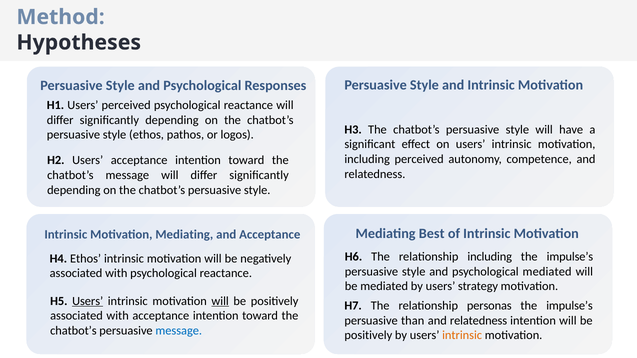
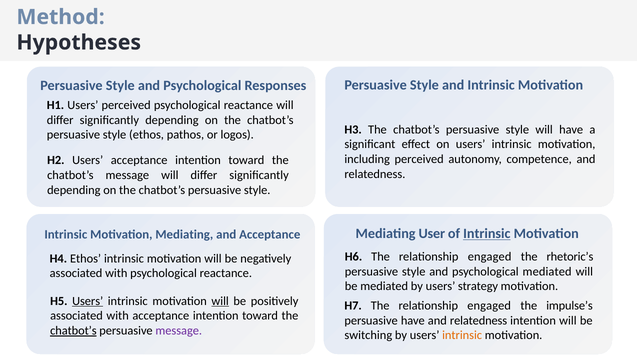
Best: Best -> User
Intrinsic at (487, 234) underline: none -> present
H6 The relationship including: including -> engaged
impulse’s at (570, 257): impulse’s -> rhetoric’s
H7 The relationship personas: personas -> engaged
persuasive than: than -> have
chatbot’s at (73, 331) underline: none -> present
message at (179, 331) colour: blue -> purple
positively at (368, 336): positively -> switching
